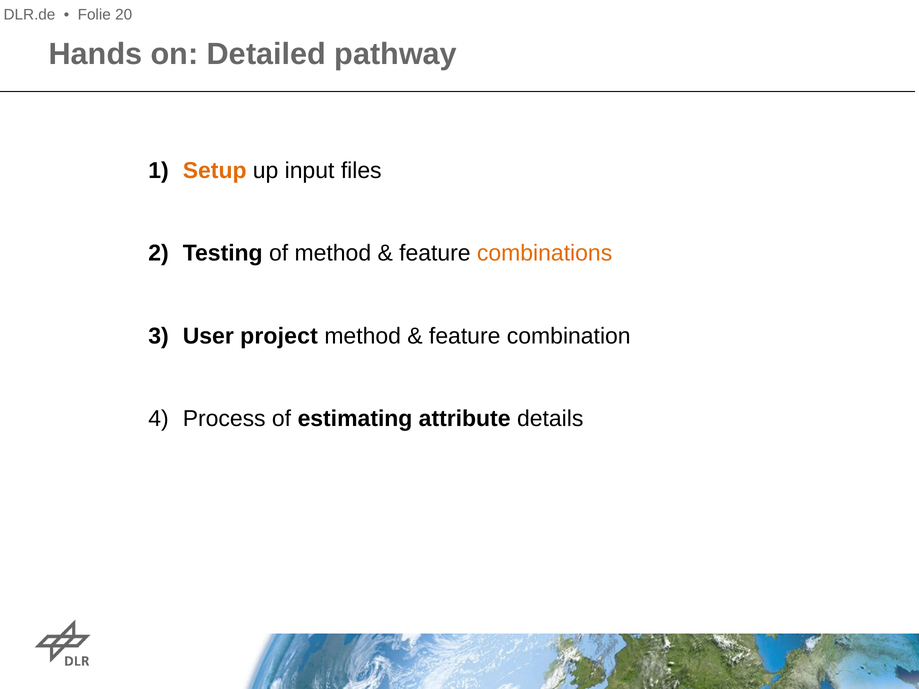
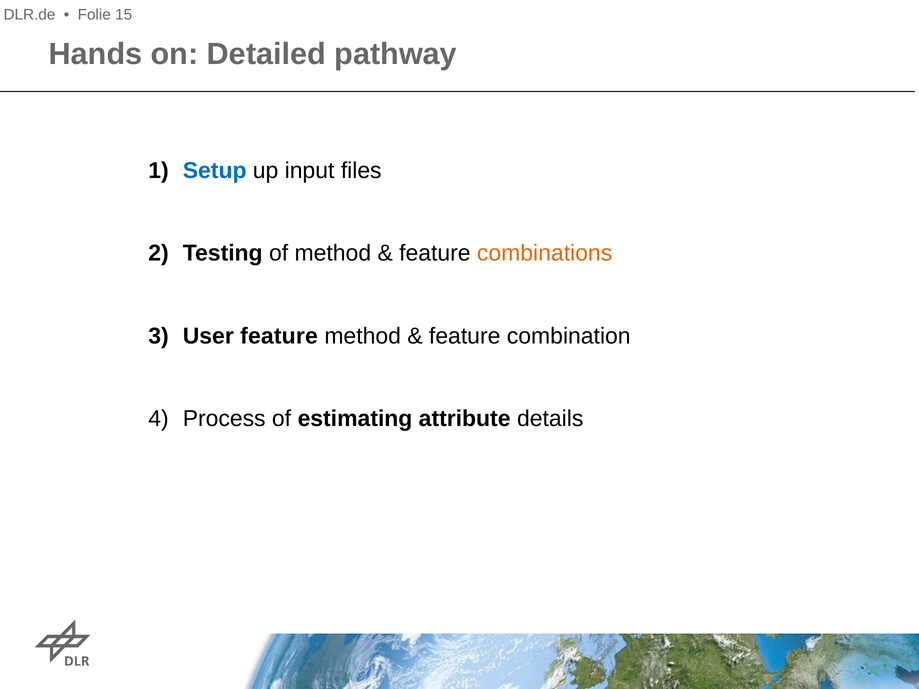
20: 20 -> 15
Setup colour: orange -> blue
User project: project -> feature
